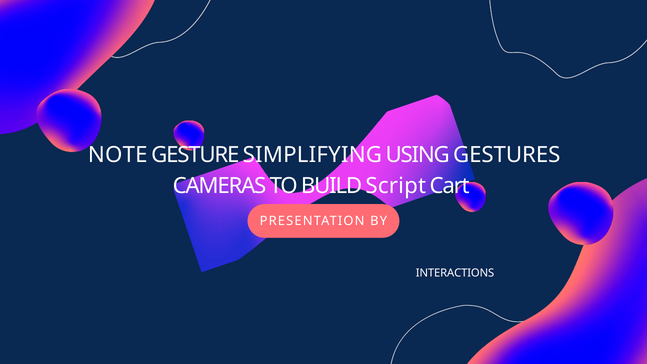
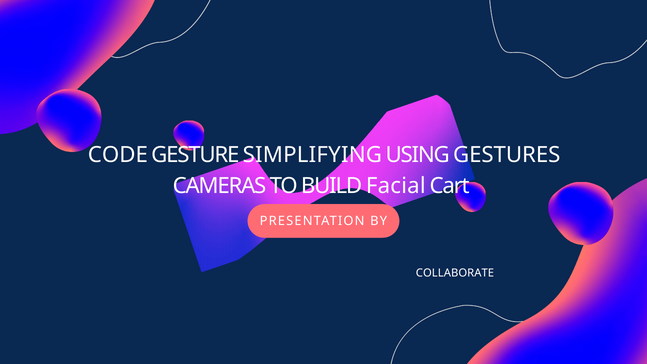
NOTE: NOTE -> CODE
Script: Script -> Facial
INTERACTIONS: INTERACTIONS -> COLLABORATE
